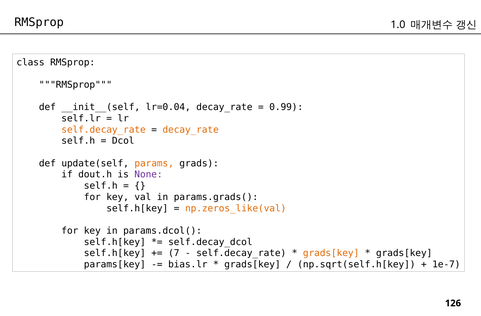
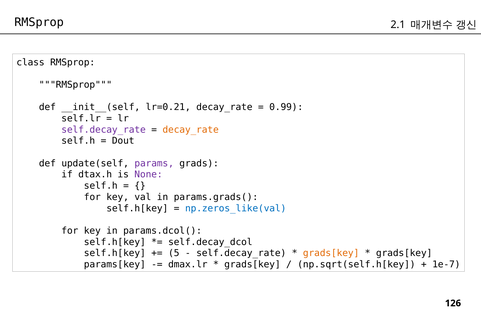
1.0: 1.0 -> 2.1
lr=0.04: lr=0.04 -> lr=0.21
self.decay_rate at (104, 130) colour: orange -> purple
Dcol: Dcol -> Dout
params colour: orange -> purple
dout.h: dout.h -> dtax.h
np.zeros_like(val colour: orange -> blue
7: 7 -> 5
bias.lr: bias.lr -> dmax.lr
